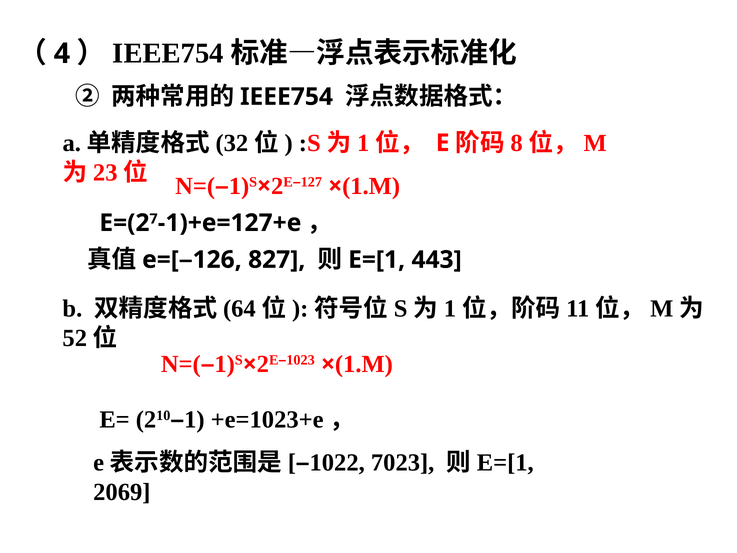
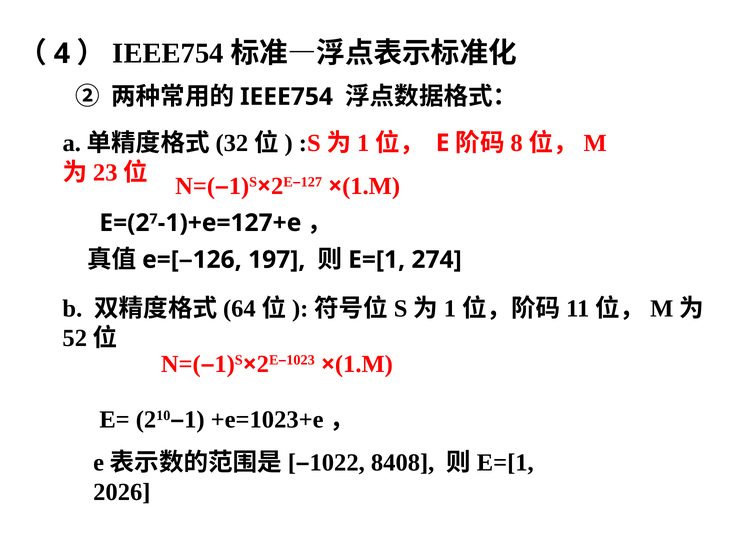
827: 827 -> 197
443: 443 -> 274
7023: 7023 -> 8408
2069: 2069 -> 2026
